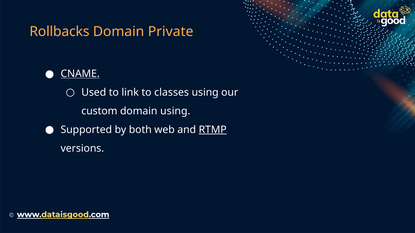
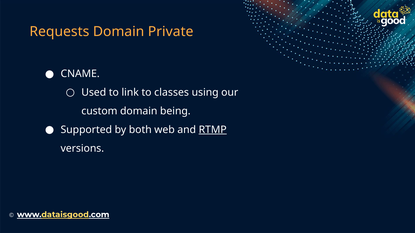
Rollbacks: Rollbacks -> Requests
CNAME underline: present -> none
domain using: using -> being
